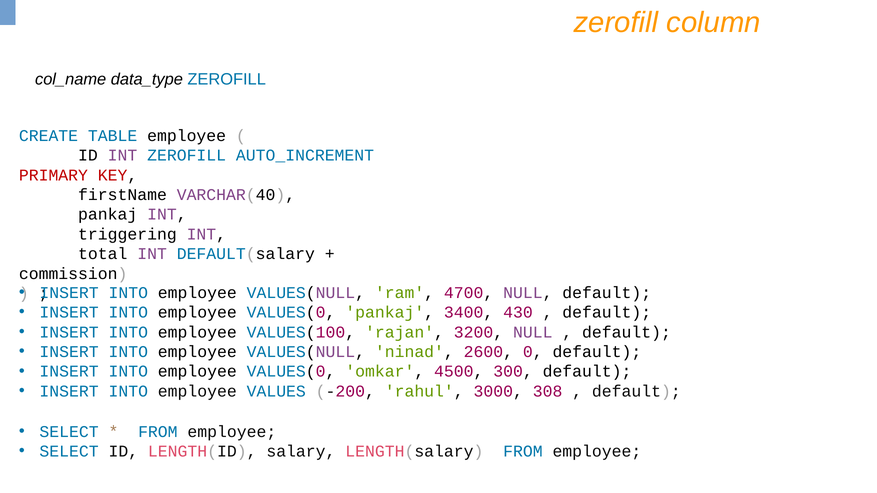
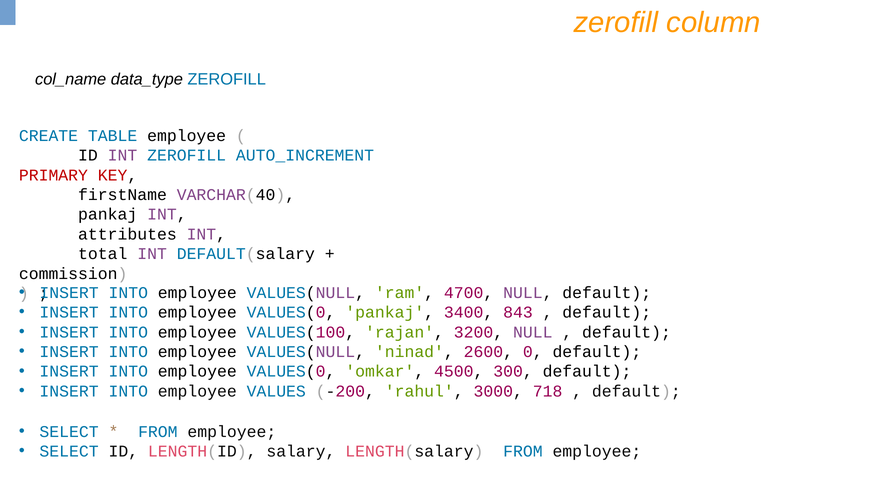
triggering: triggering -> attributes
430: 430 -> 843
308: 308 -> 718
